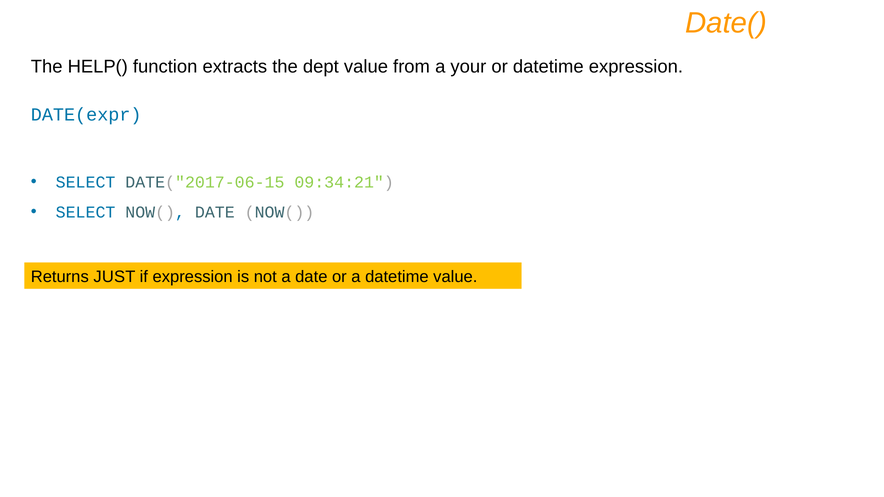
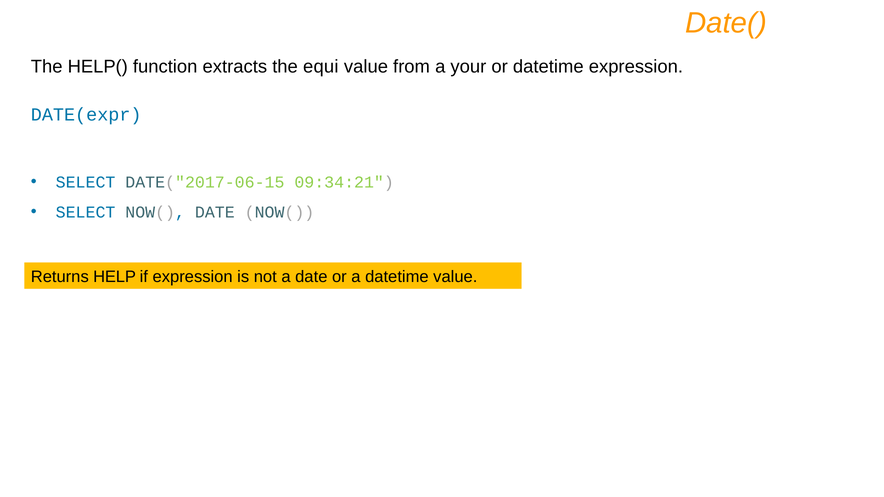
dept: dept -> equi
JUST: JUST -> HELP
